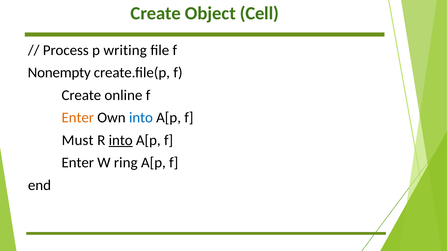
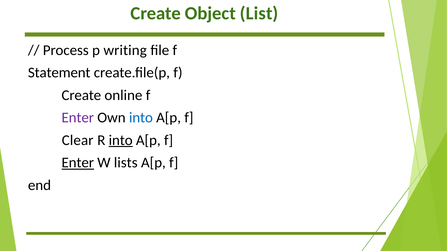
Cell: Cell -> List
Nonempty: Nonempty -> Statement
Enter at (78, 118) colour: orange -> purple
Must: Must -> Clear
Enter at (78, 163) underline: none -> present
ring: ring -> lists
